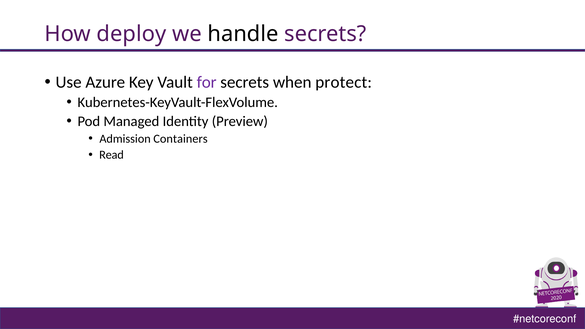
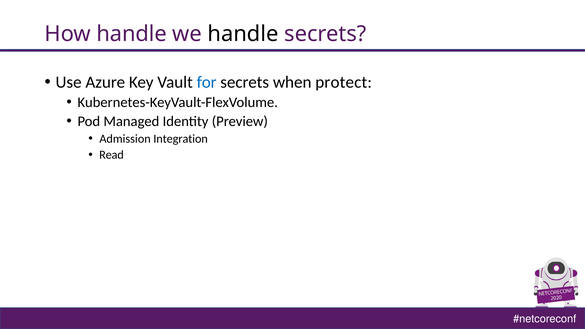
How deploy: deploy -> handle
for colour: purple -> blue
Containers: Containers -> Integration
